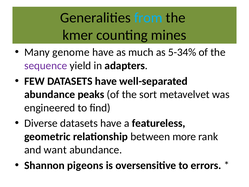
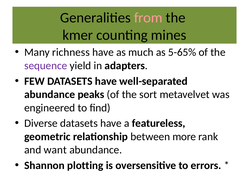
from colour: light blue -> pink
genome: genome -> richness
5-34%: 5-34% -> 5-65%
pigeons: pigeons -> plotting
